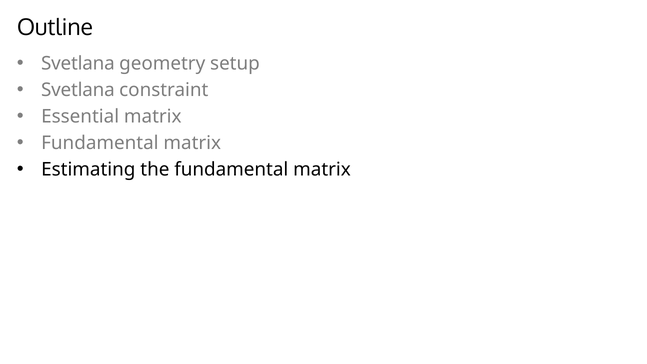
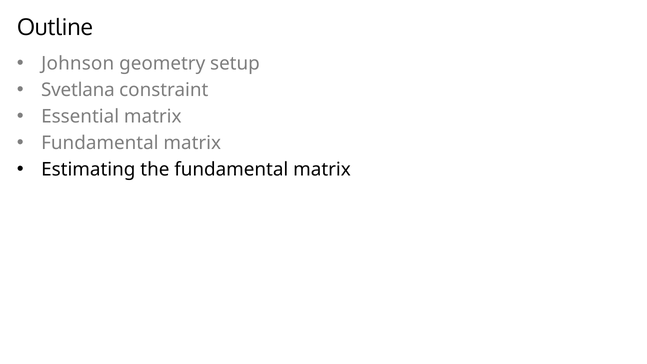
Svetlana at (78, 64): Svetlana -> Johnson
